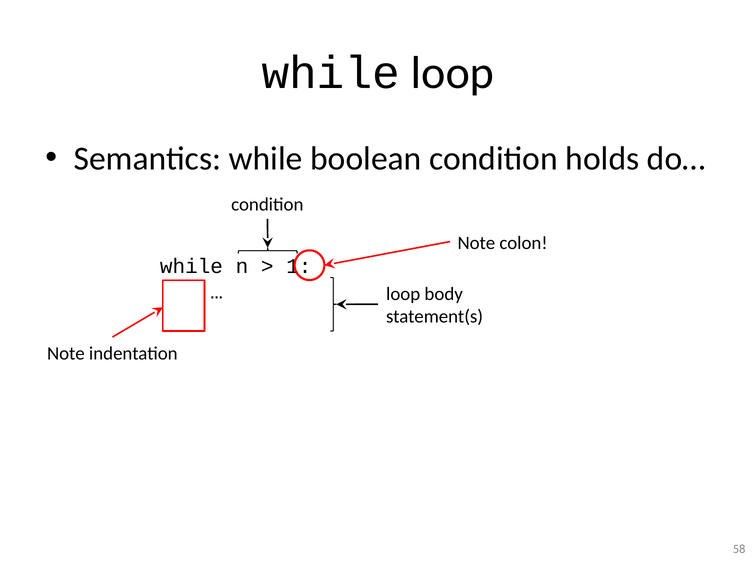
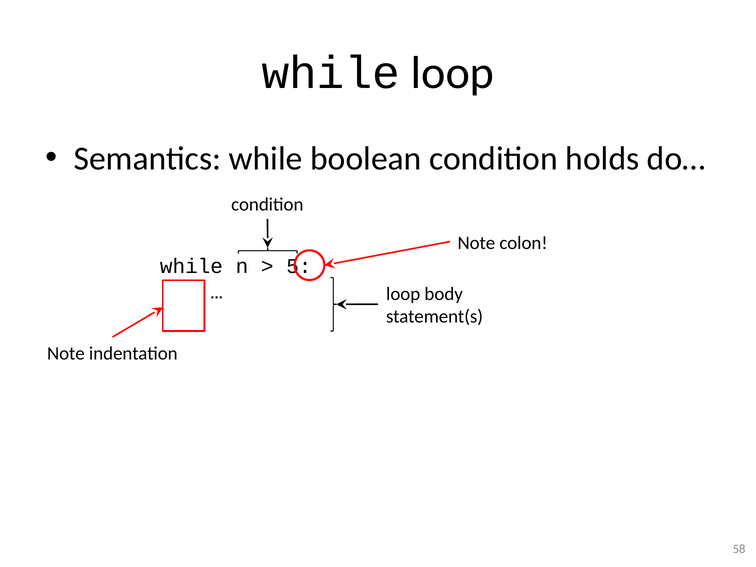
1: 1 -> 5
